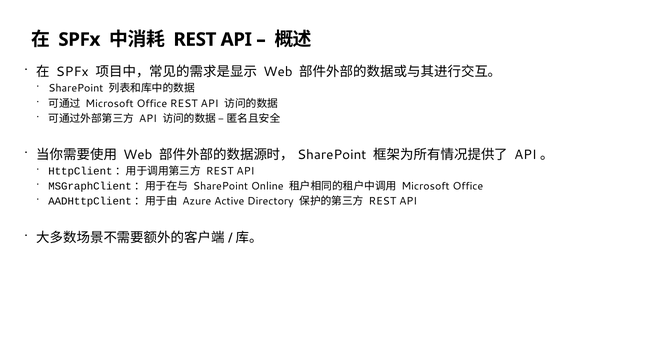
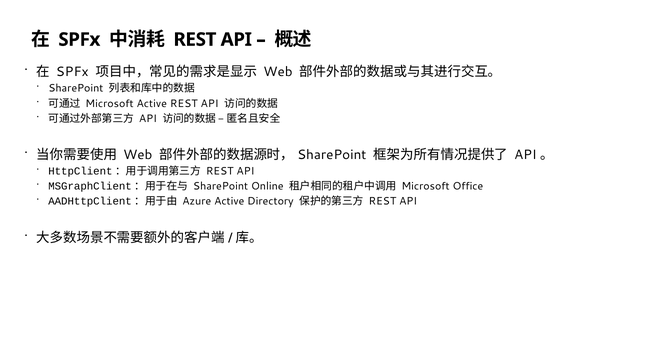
Office at (152, 103): Office -> Active
